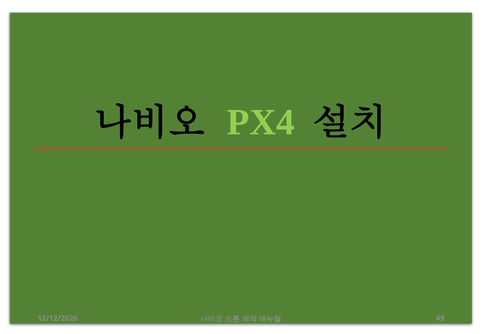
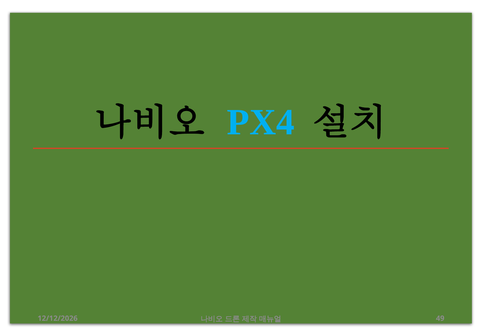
PX4 colour: light green -> light blue
